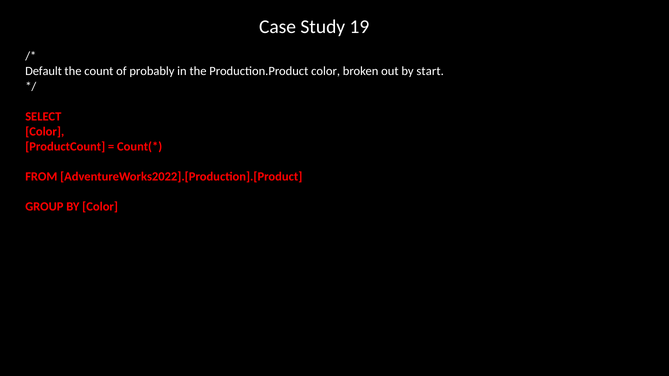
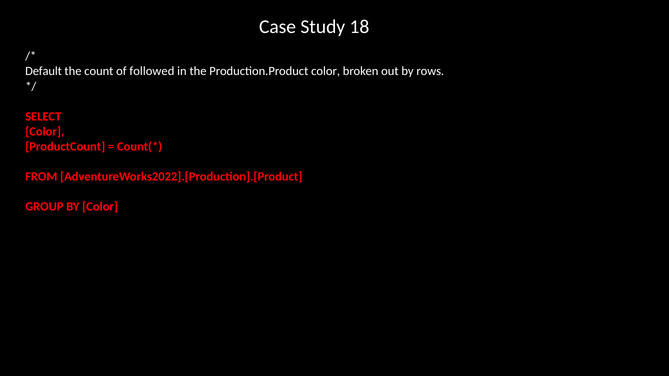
19: 19 -> 18
probably: probably -> followed
start: start -> rows
